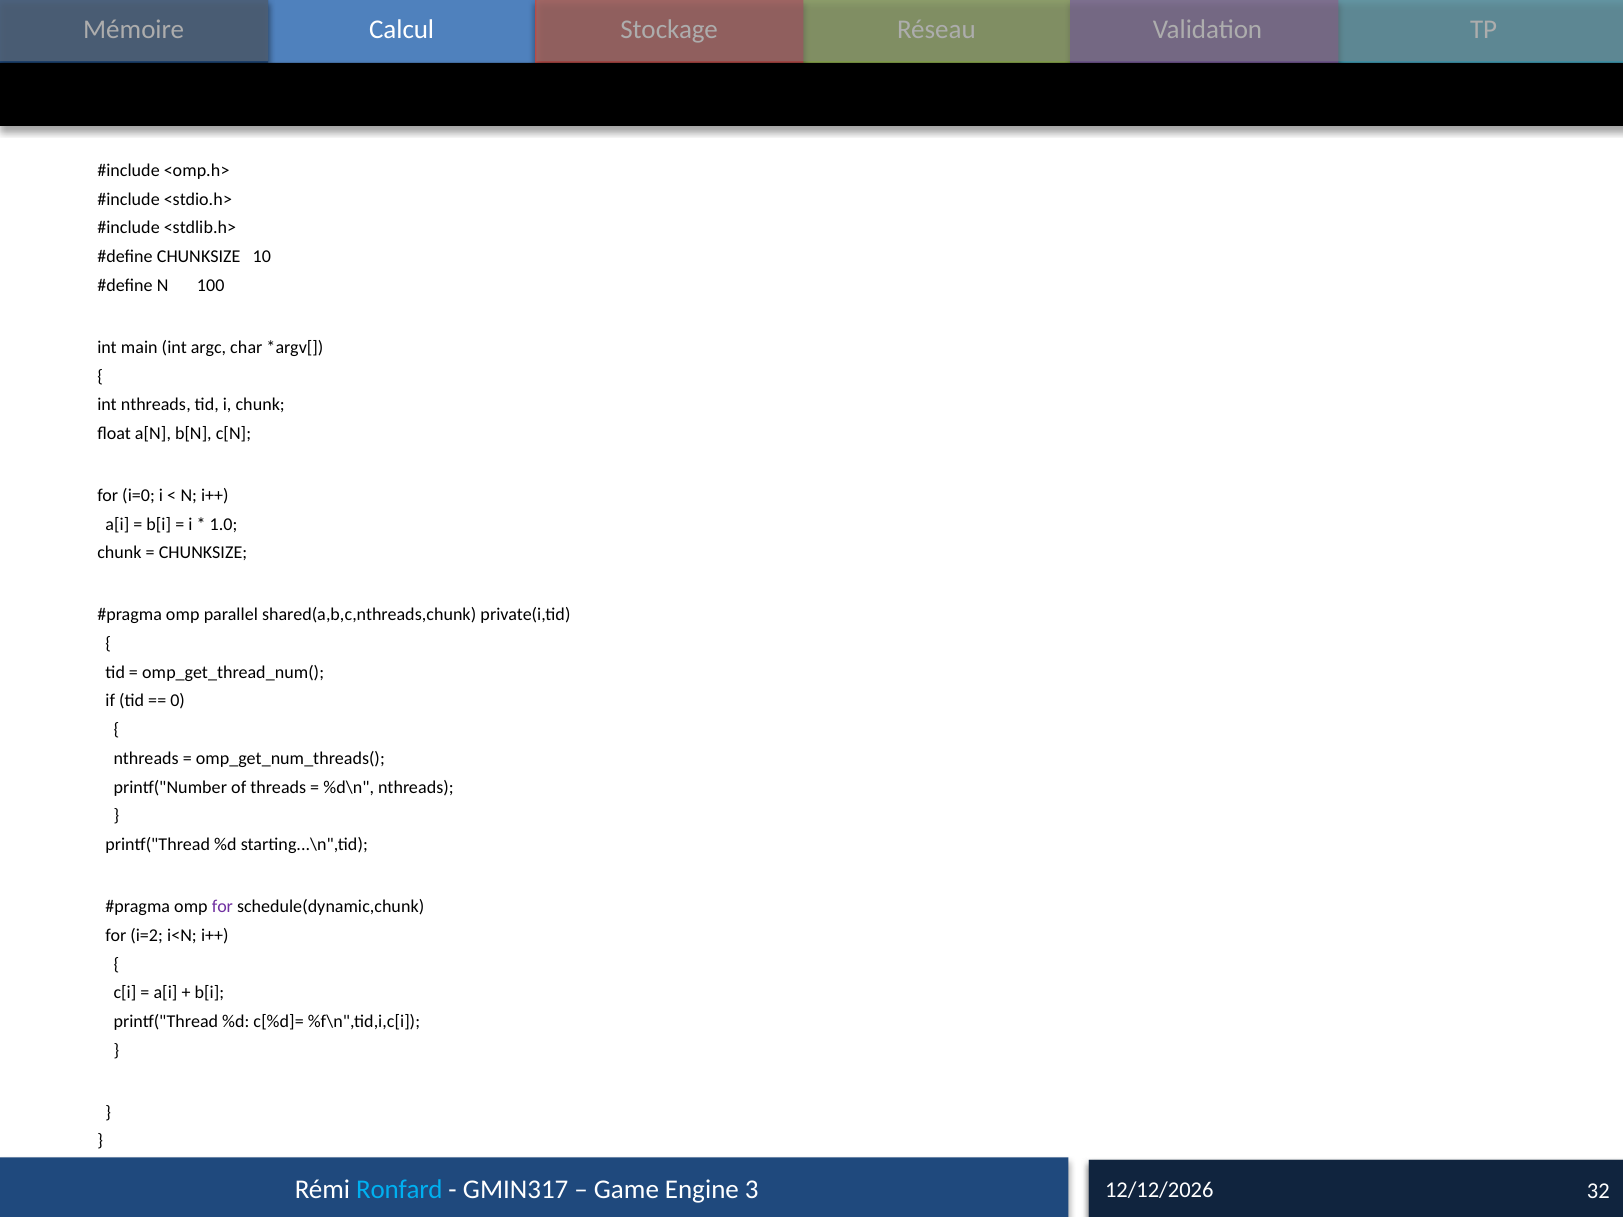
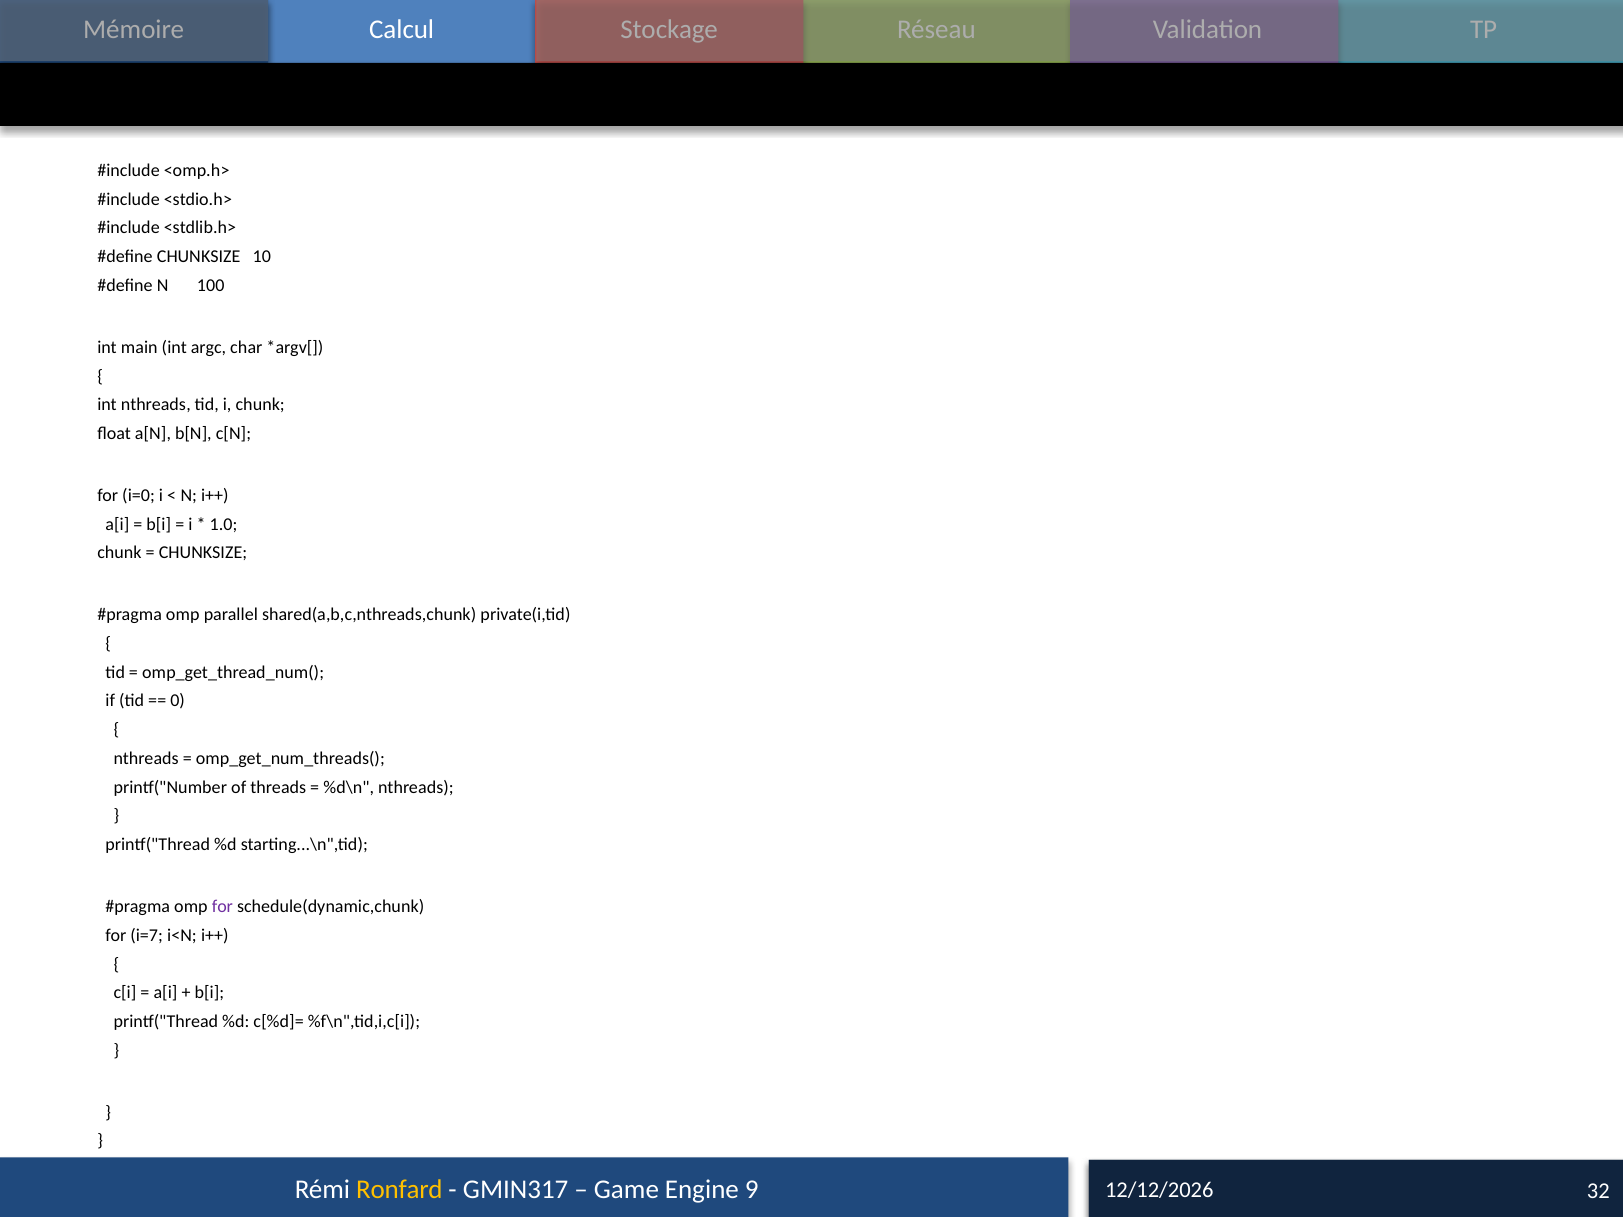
i=2: i=2 -> i=7
Ronfard colour: light blue -> yellow
3: 3 -> 9
